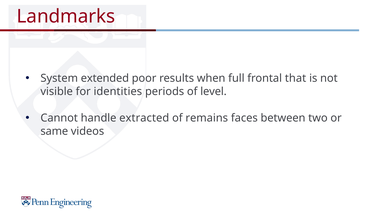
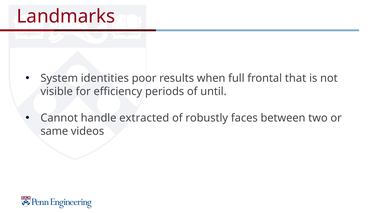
extended: extended -> identities
identities: identities -> efficiency
level: level -> until
remains: remains -> robustly
